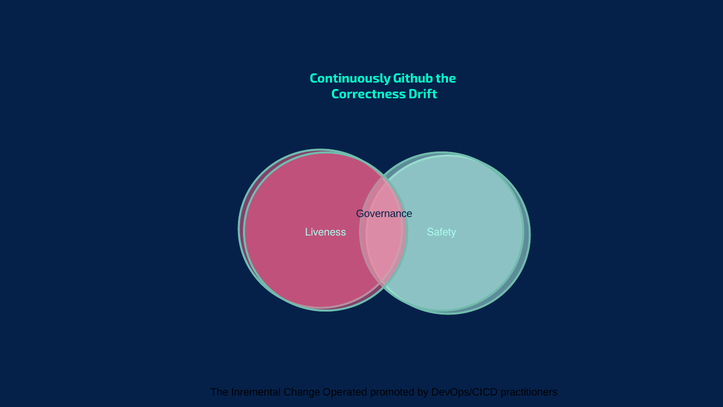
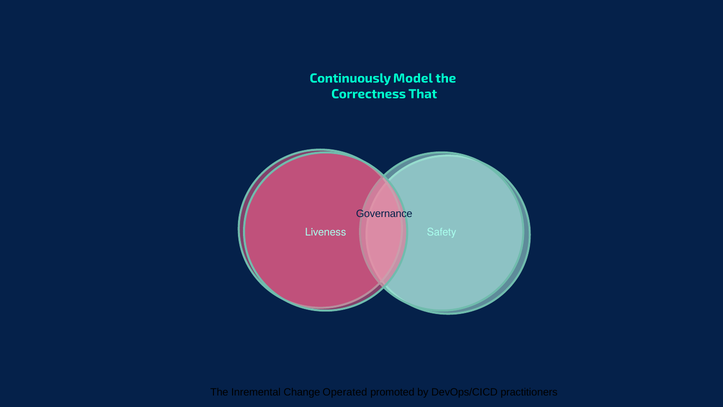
Github: Github -> Model
Drift: Drift -> That
